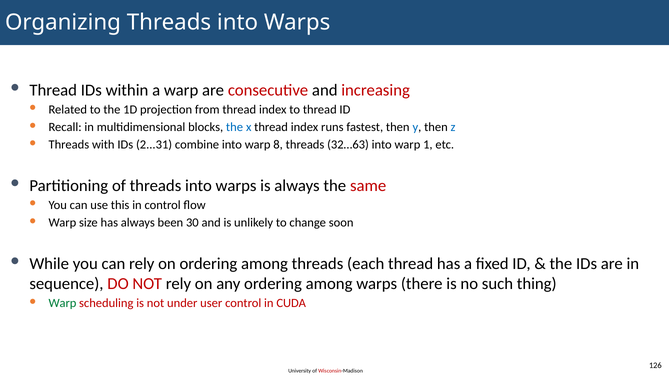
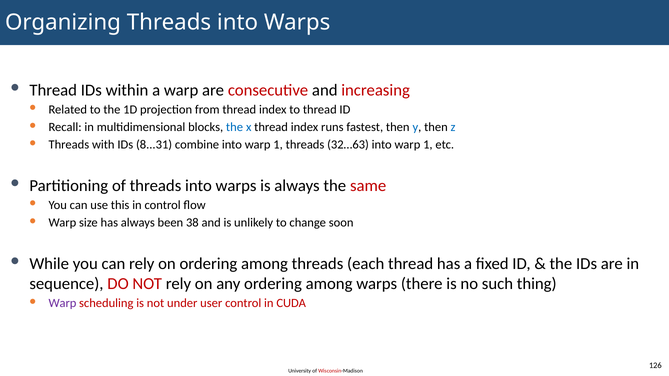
2...31: 2...31 -> 8...31
combine into warp 8: 8 -> 1
30: 30 -> 38
Warp at (62, 304) colour: green -> purple
